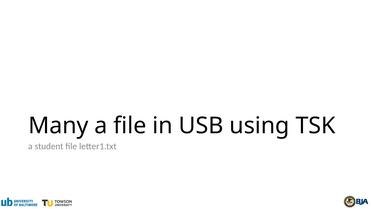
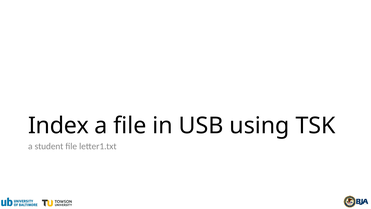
Many: Many -> Index
